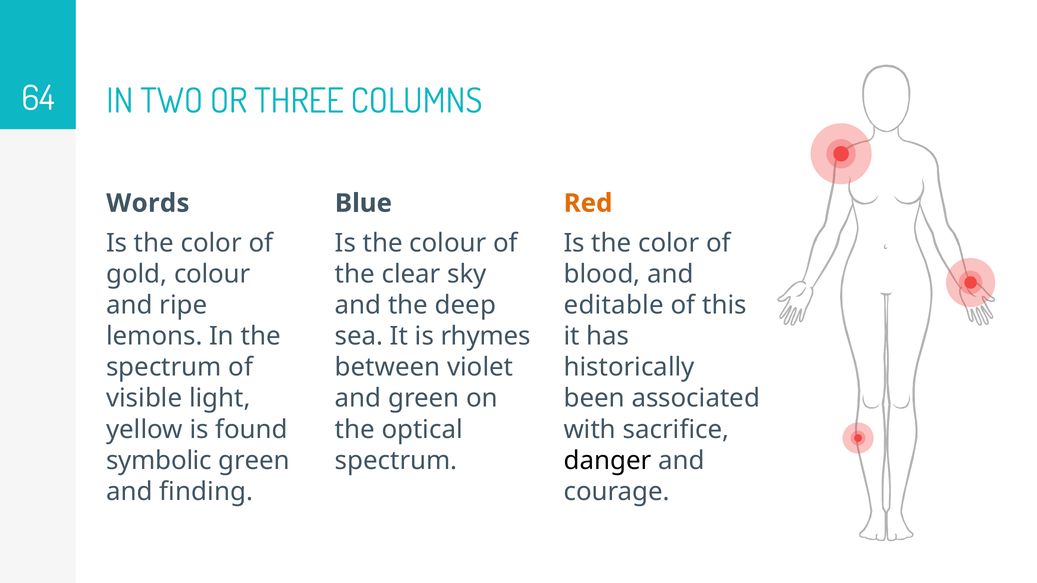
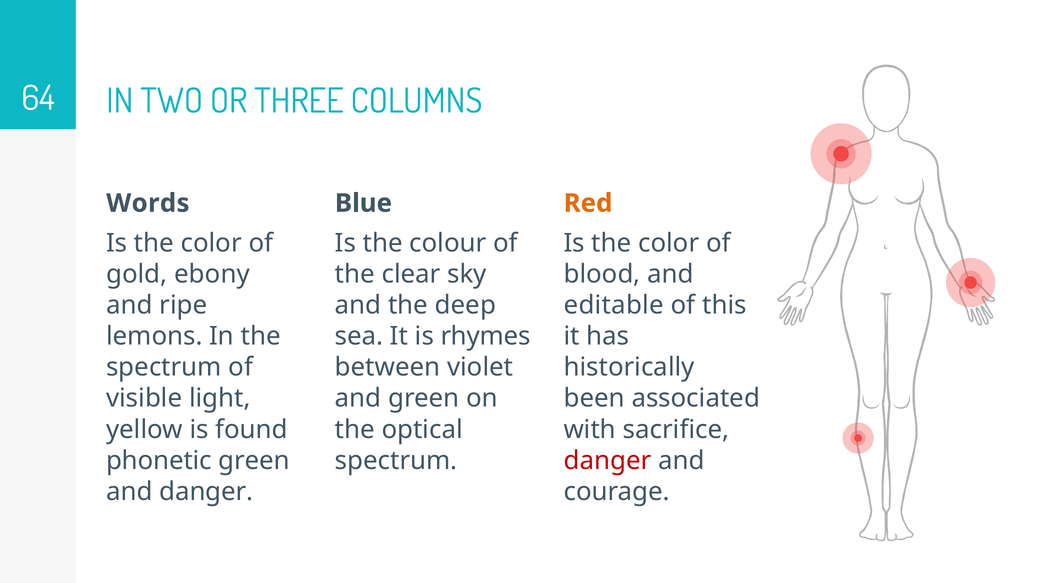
gold colour: colour -> ebony
symbolic: symbolic -> phonetic
danger at (607, 461) colour: black -> red
and finding: finding -> danger
